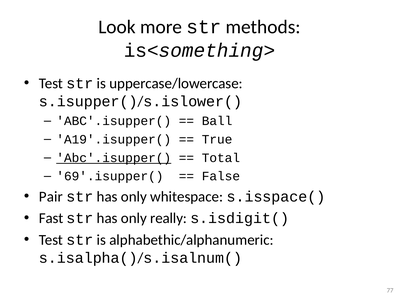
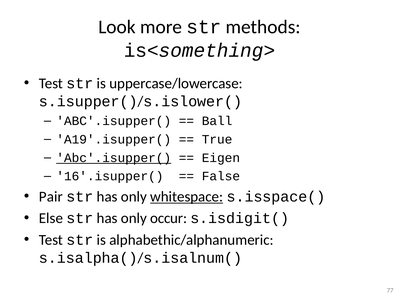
Total: Total -> Eigen
69'.isupper(: 69'.isupper( -> 16'.isupper(
whitespace underline: none -> present
Fast: Fast -> Else
really: really -> occur
